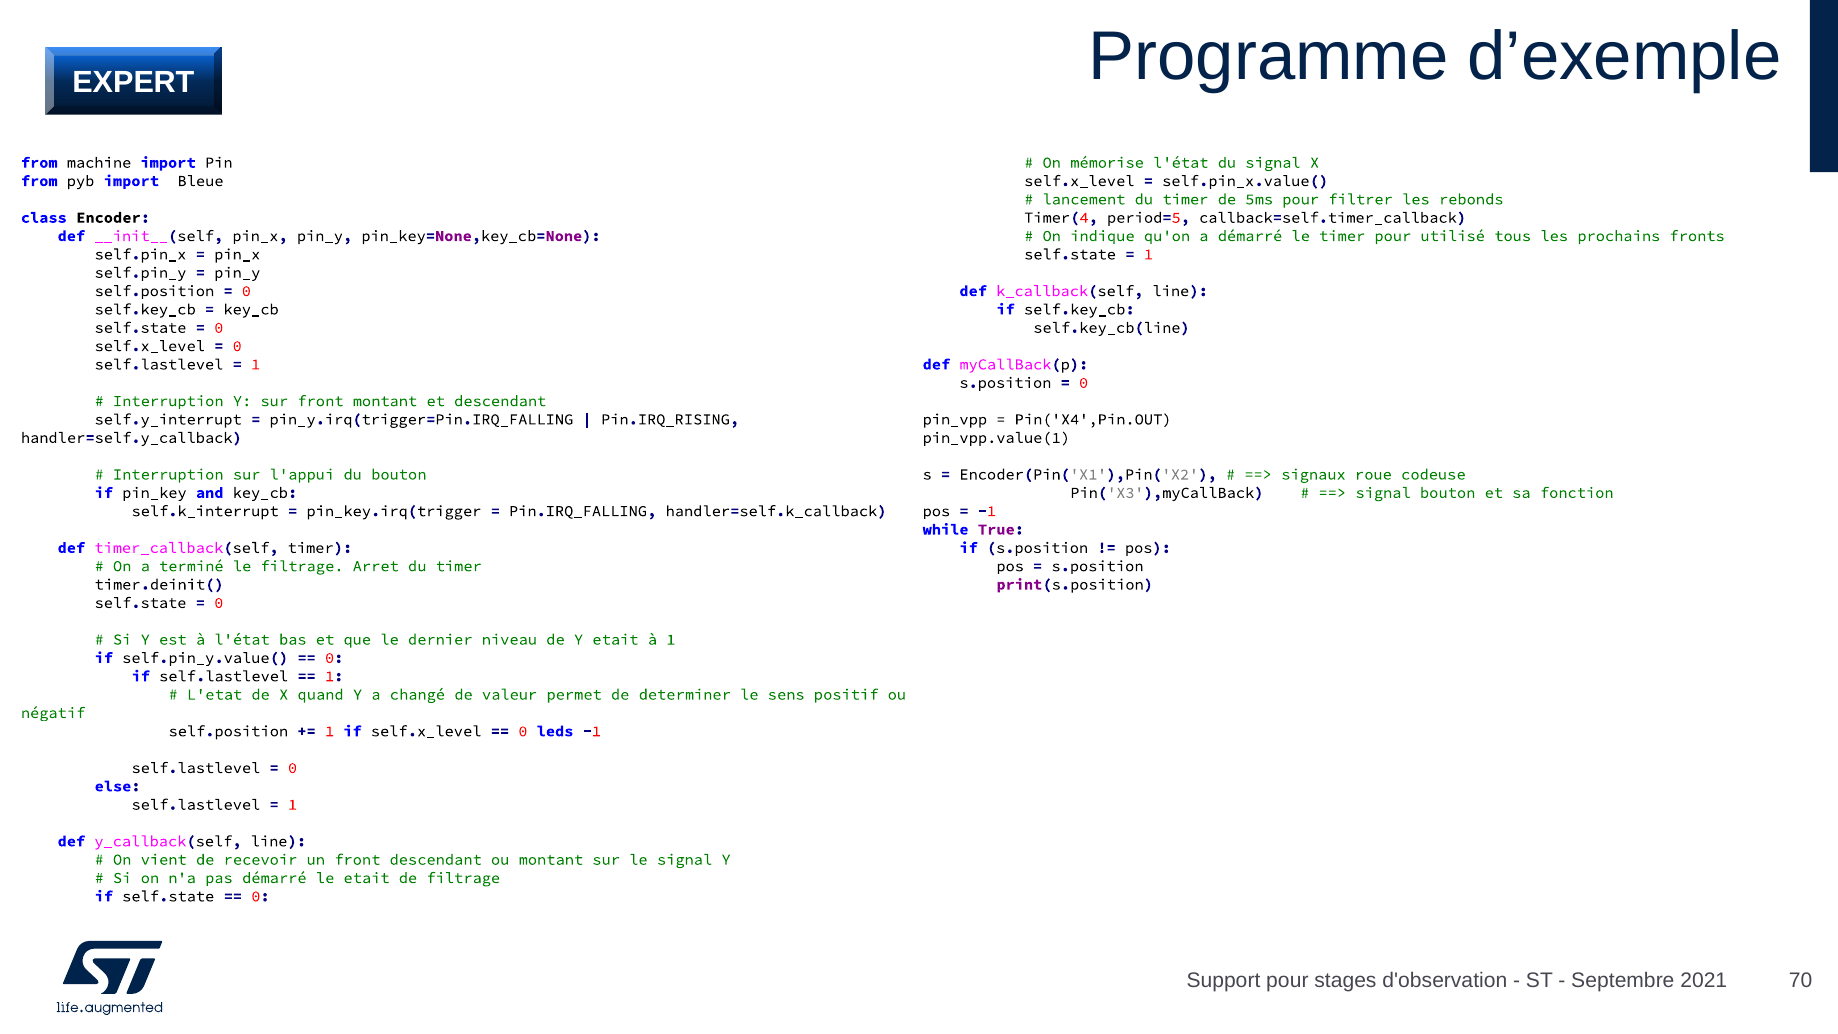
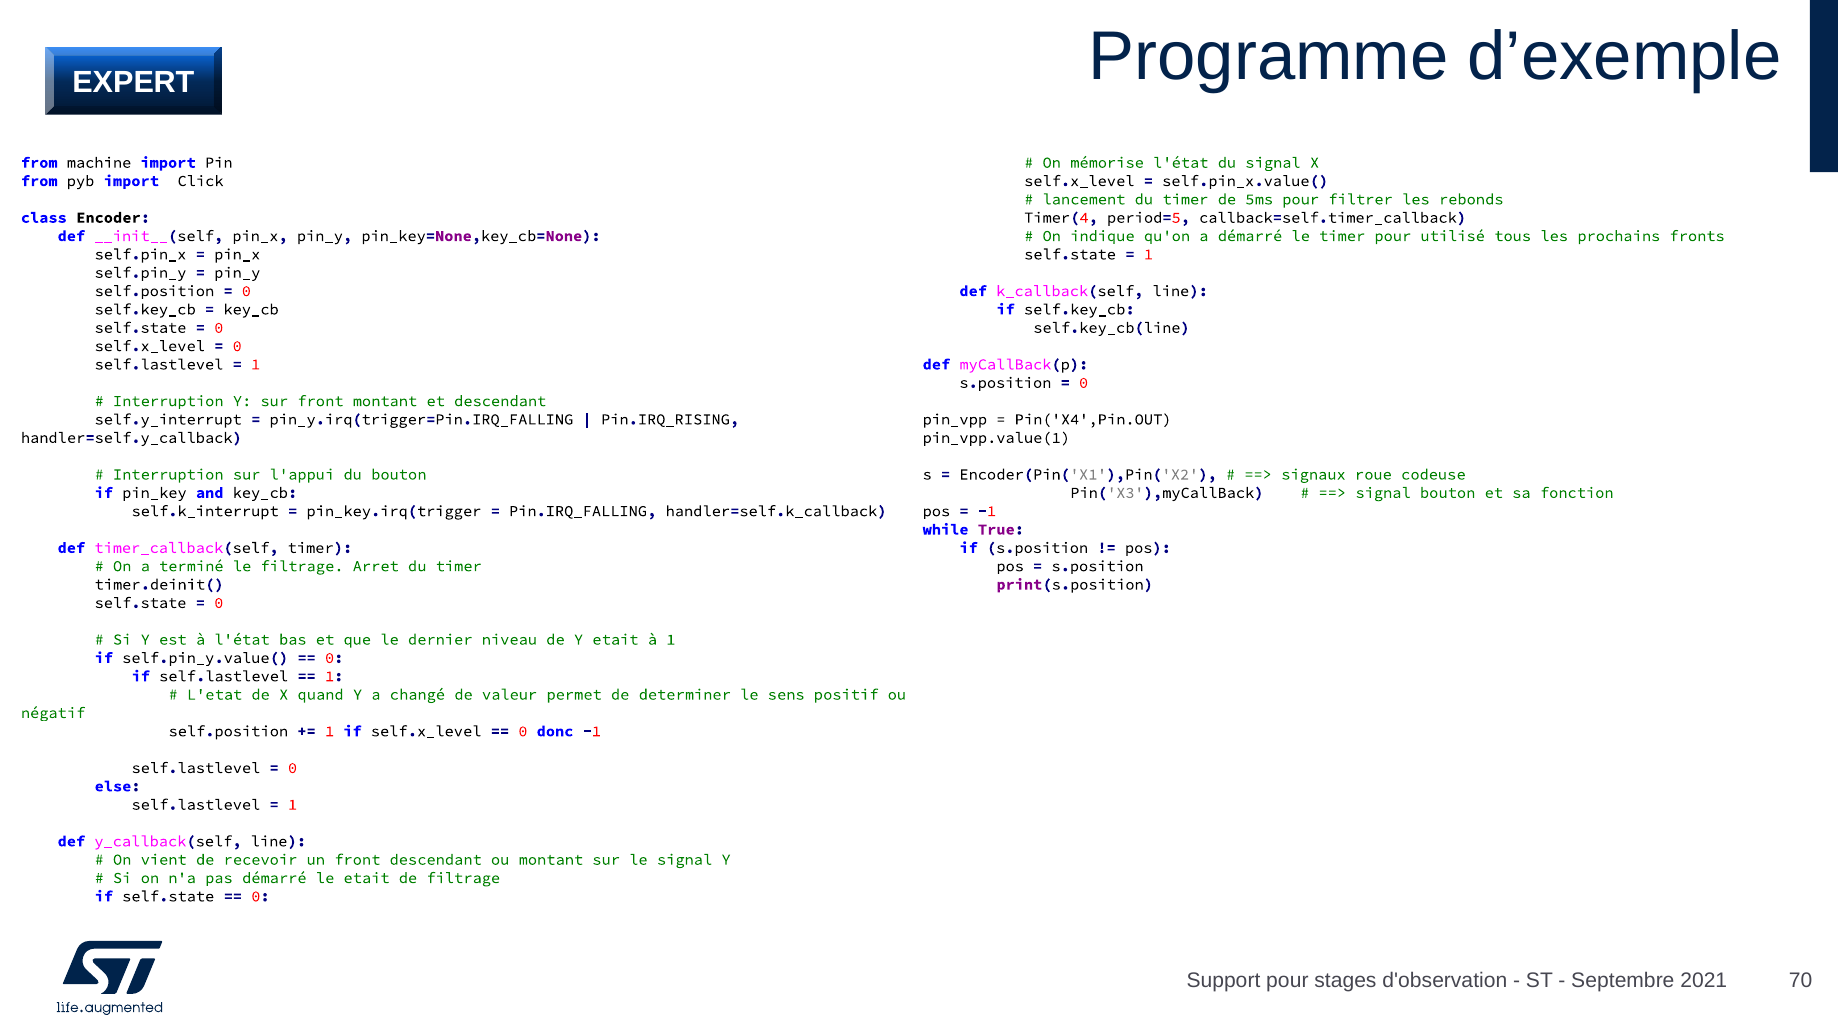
Bleue: Bleue -> Click
leds: leds -> donc
